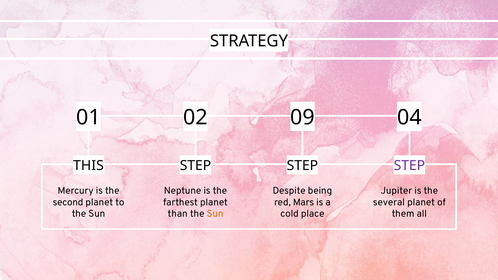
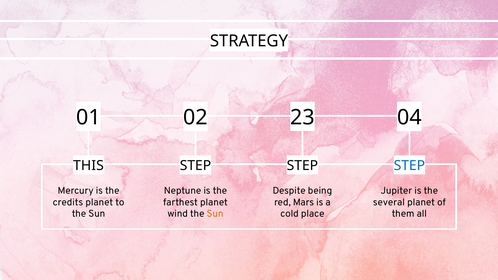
09: 09 -> 23
STEP at (409, 166) colour: purple -> blue
second: second -> credits
than: than -> wind
